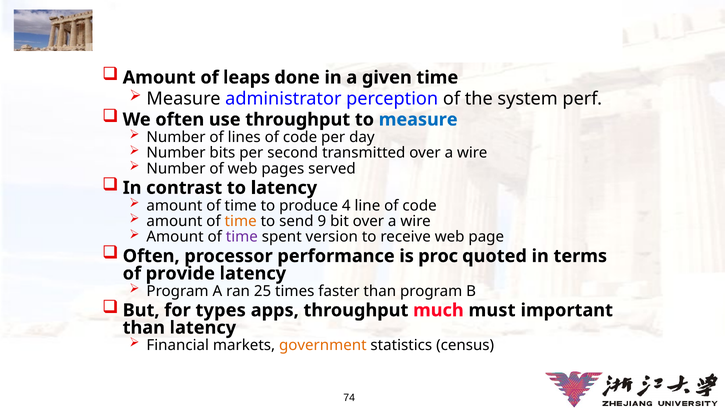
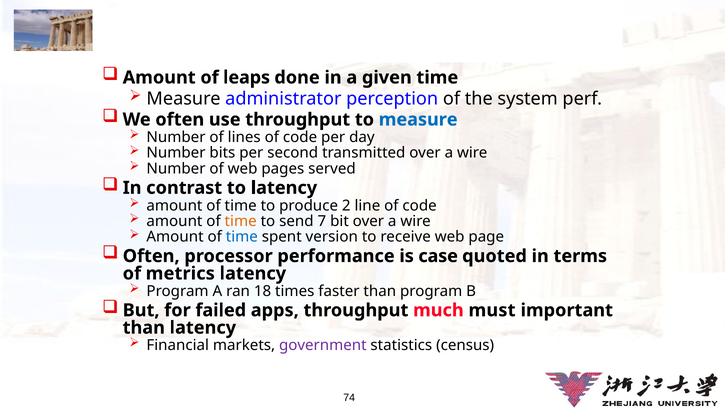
4: 4 -> 2
9: 9 -> 7
time at (242, 237) colour: purple -> blue
proc: proc -> case
provide at (180, 273): provide -> metrics
25: 25 -> 18
types: types -> failed
government colour: orange -> purple
